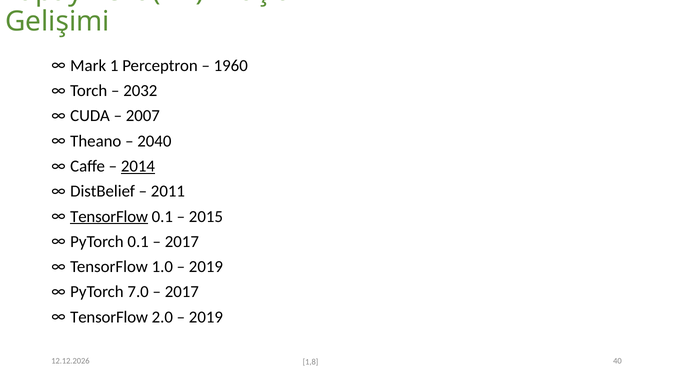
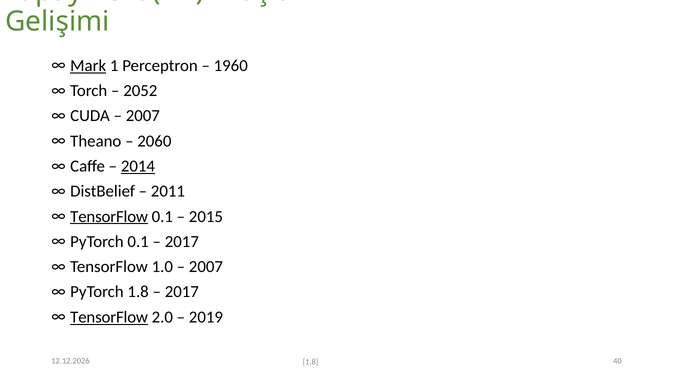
Mark underline: none -> present
2032: 2032 -> 2052
2040: 2040 -> 2060
2019 at (206, 267): 2019 -> 2007
7.0: 7.0 -> 1.8
TensorFlow at (109, 318) underline: none -> present
